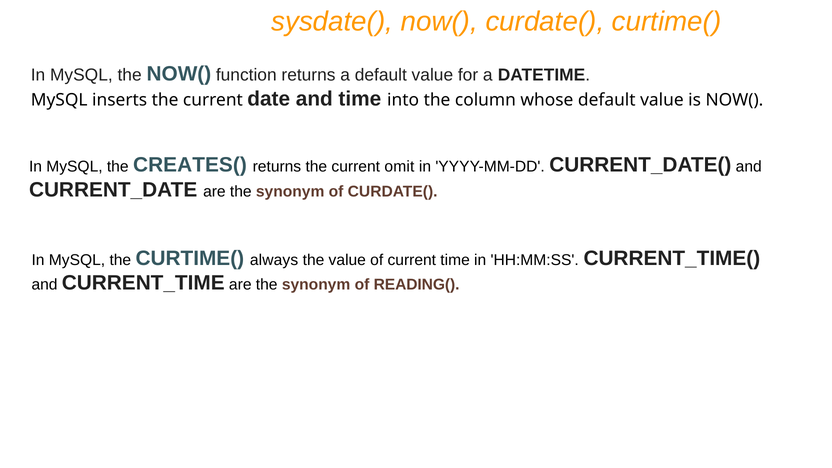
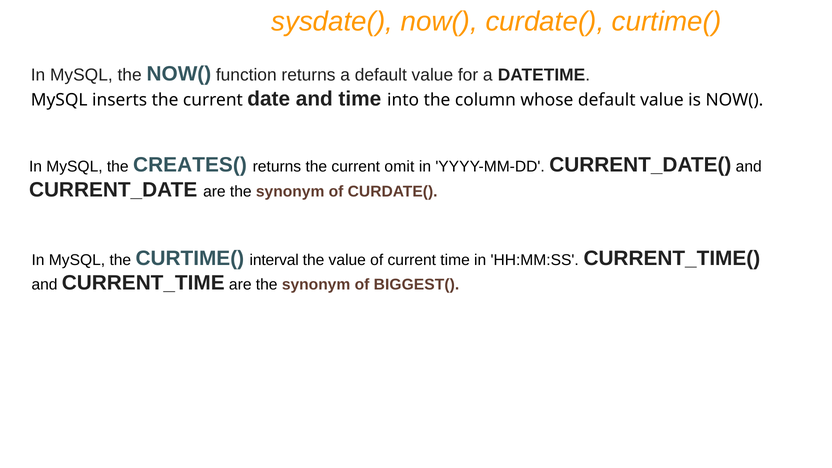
always: always -> interval
READING(: READING( -> BIGGEST(
